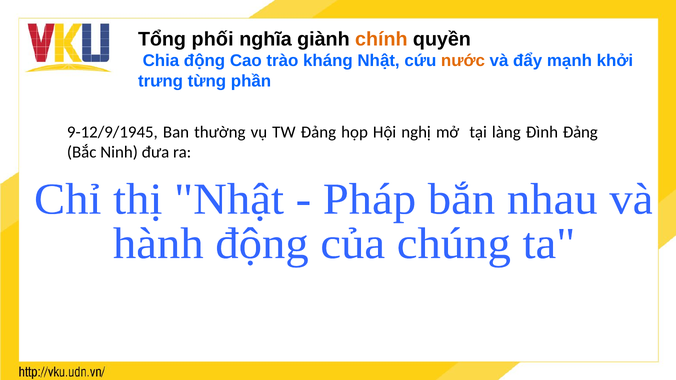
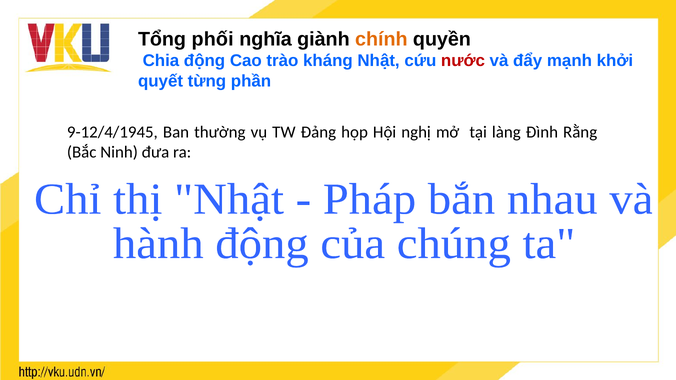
nước colour: orange -> red
trưng: trưng -> quyết
9-12/9/1945: 9-12/9/1945 -> 9-12/4/1945
Đình Đảng: Đảng -> Rằng
